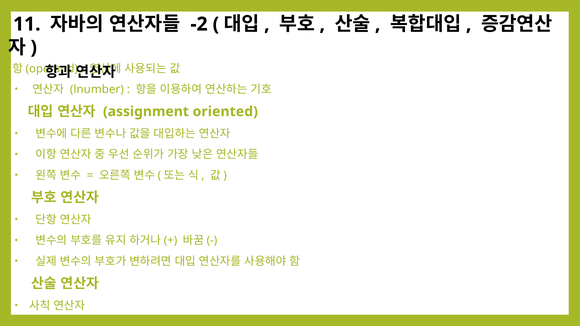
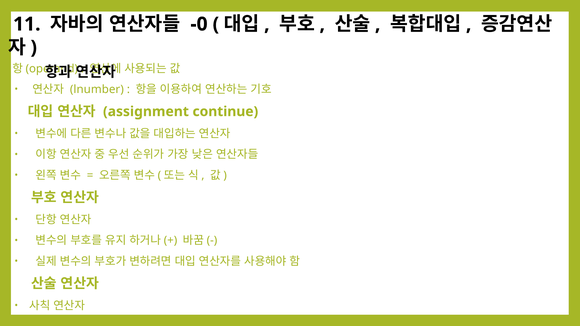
-2: -2 -> -0
oriented: oriented -> continue
